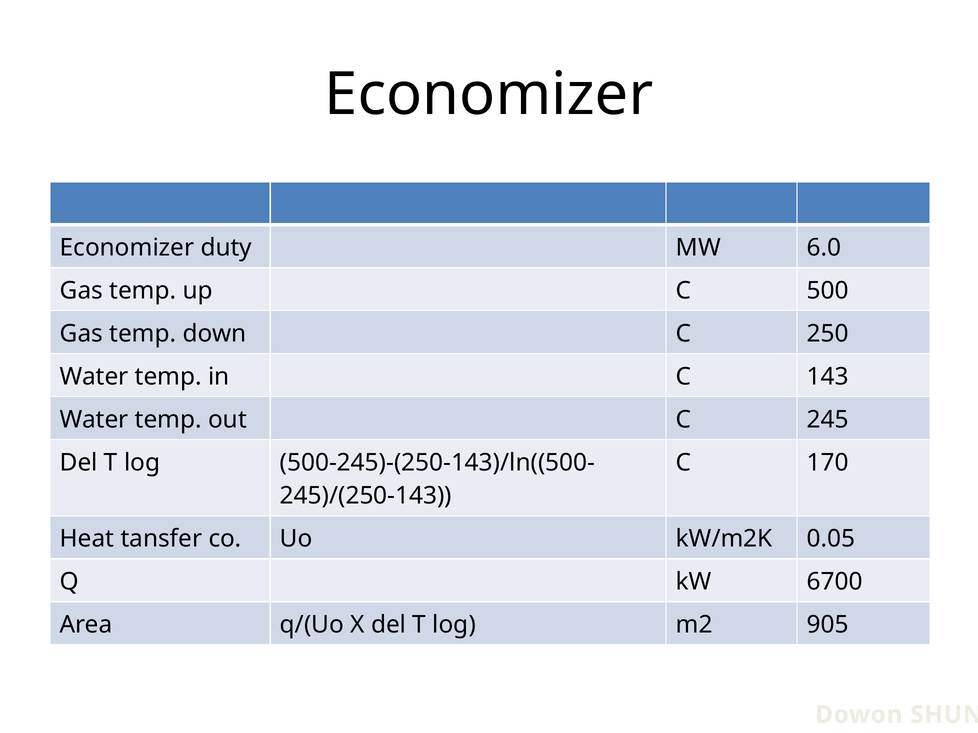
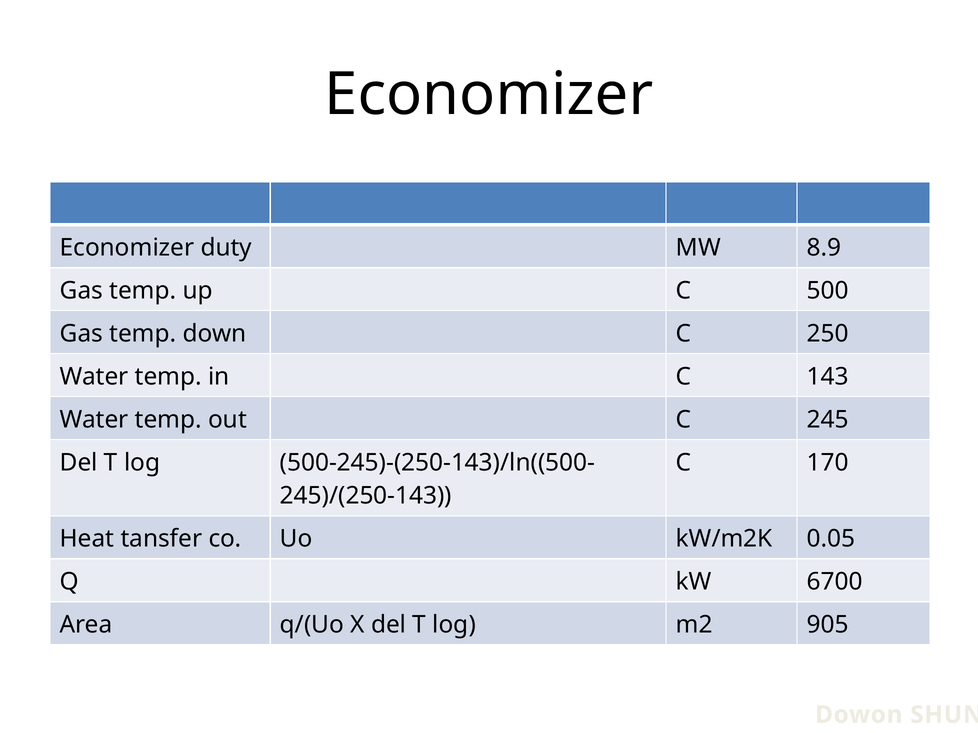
6.0: 6.0 -> 8.9
